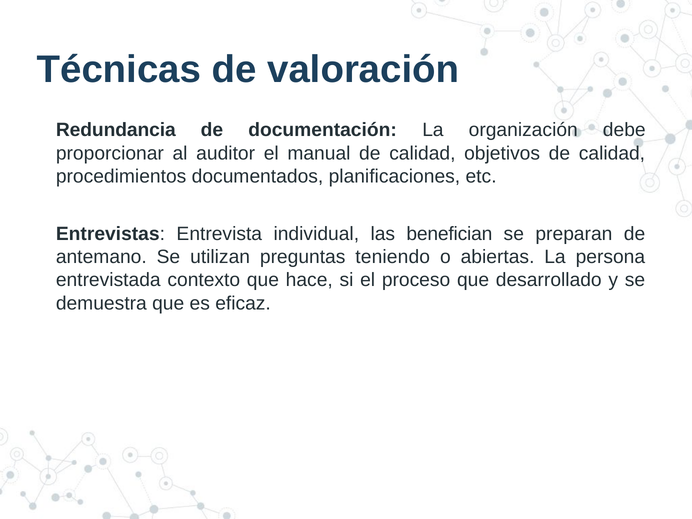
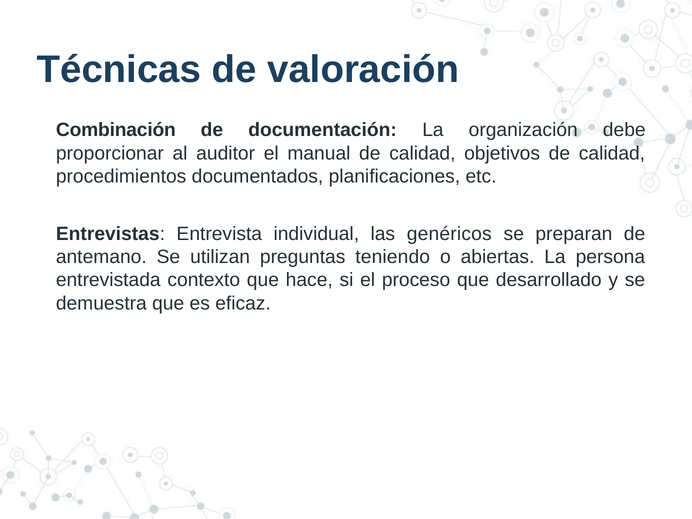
Redundancia: Redundancia -> Combinación
benefician: benefician -> genéricos
